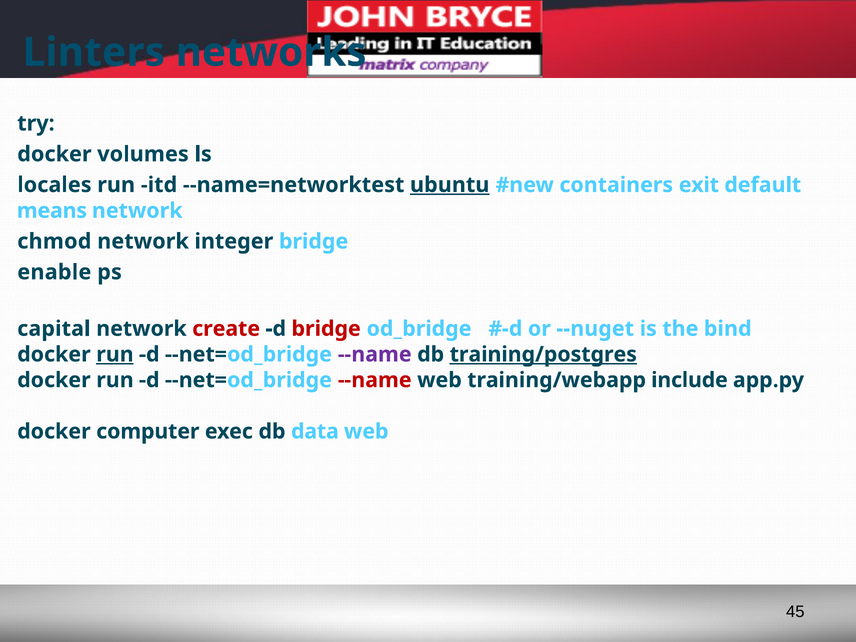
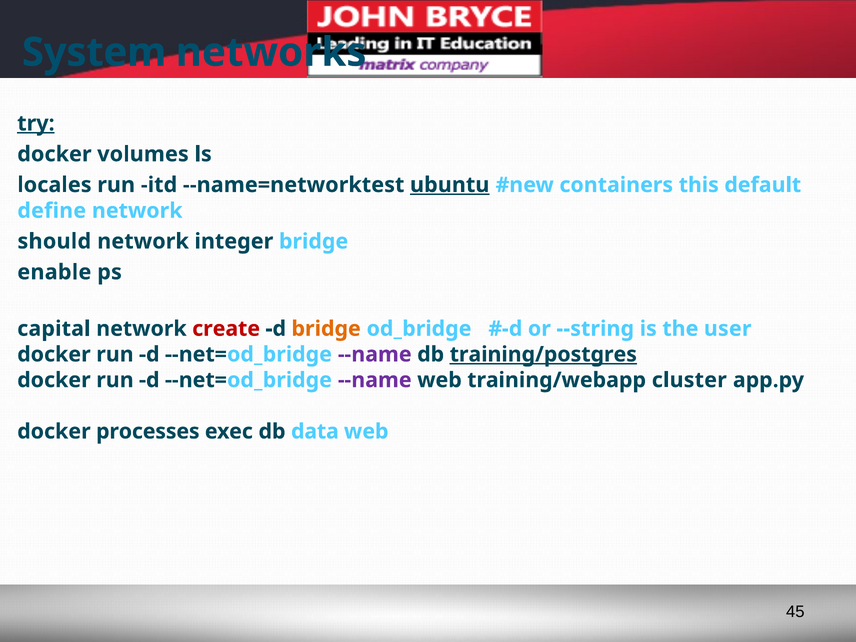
Linters: Linters -> System
try underline: none -> present
exit: exit -> this
means: means -> define
chmod: chmod -> should
bridge at (326, 329) colour: red -> orange
--nuget: --nuget -> --string
bind: bind -> user
run at (115, 354) underline: present -> none
--name at (375, 380) colour: red -> purple
include: include -> cluster
computer: computer -> processes
